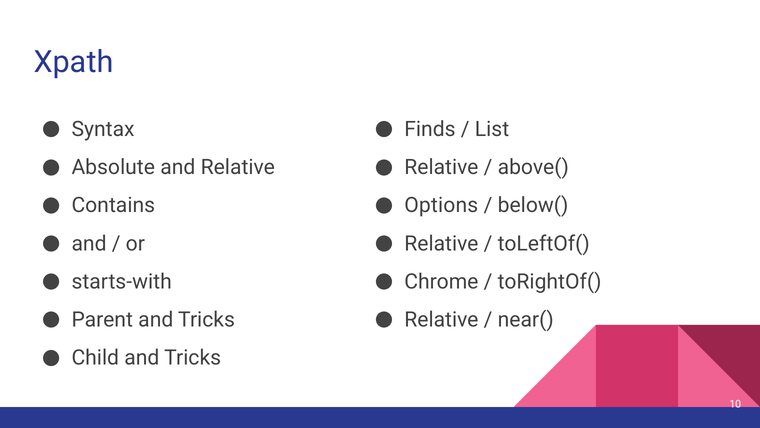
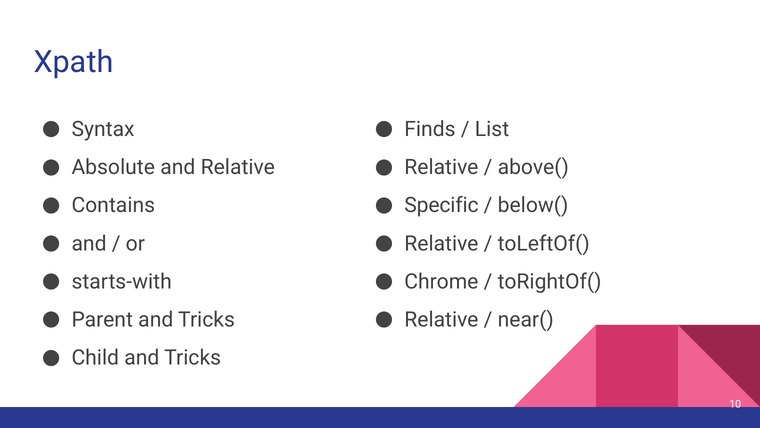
Options: Options -> Specific
